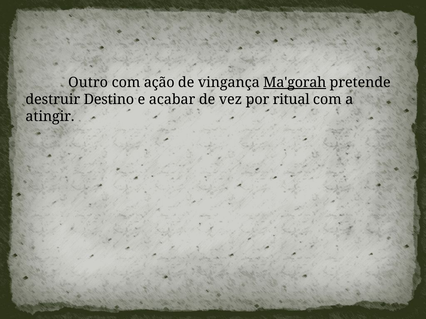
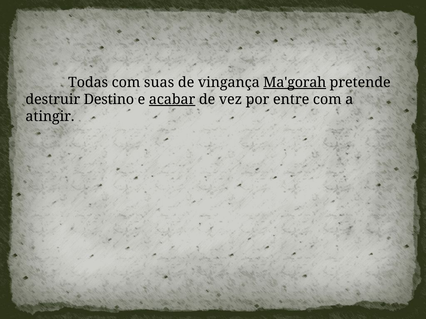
Outro: Outro -> Todas
ação: ação -> suas
acabar underline: none -> present
ritual: ritual -> entre
